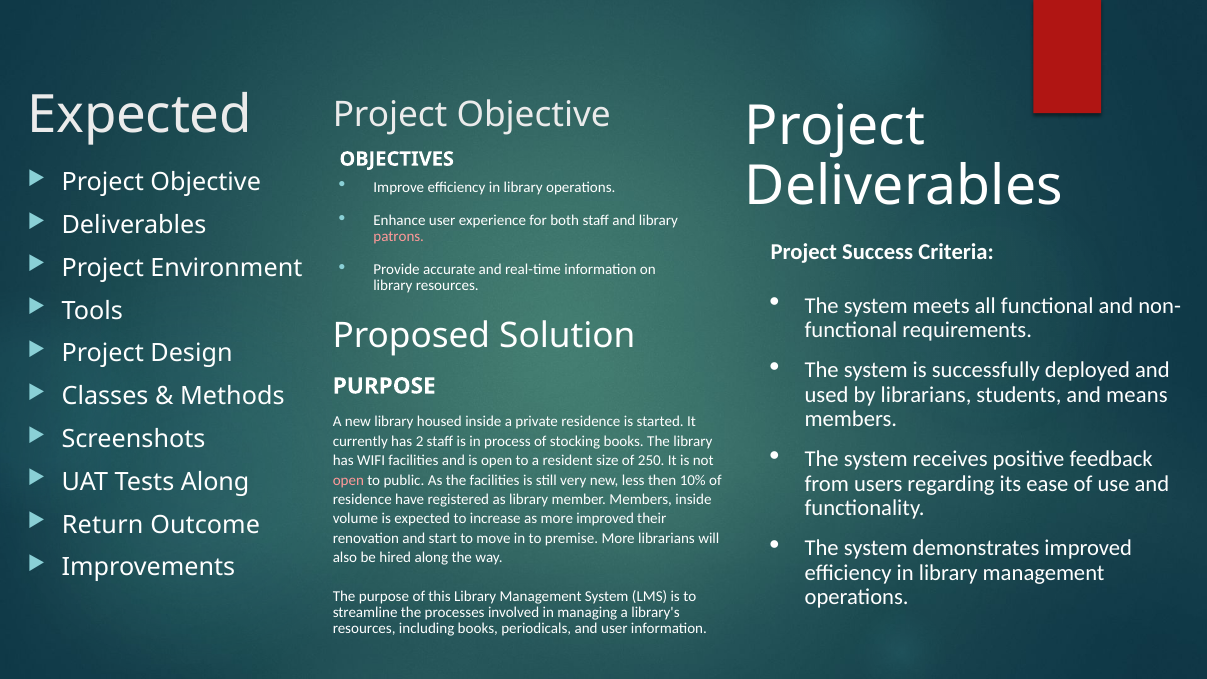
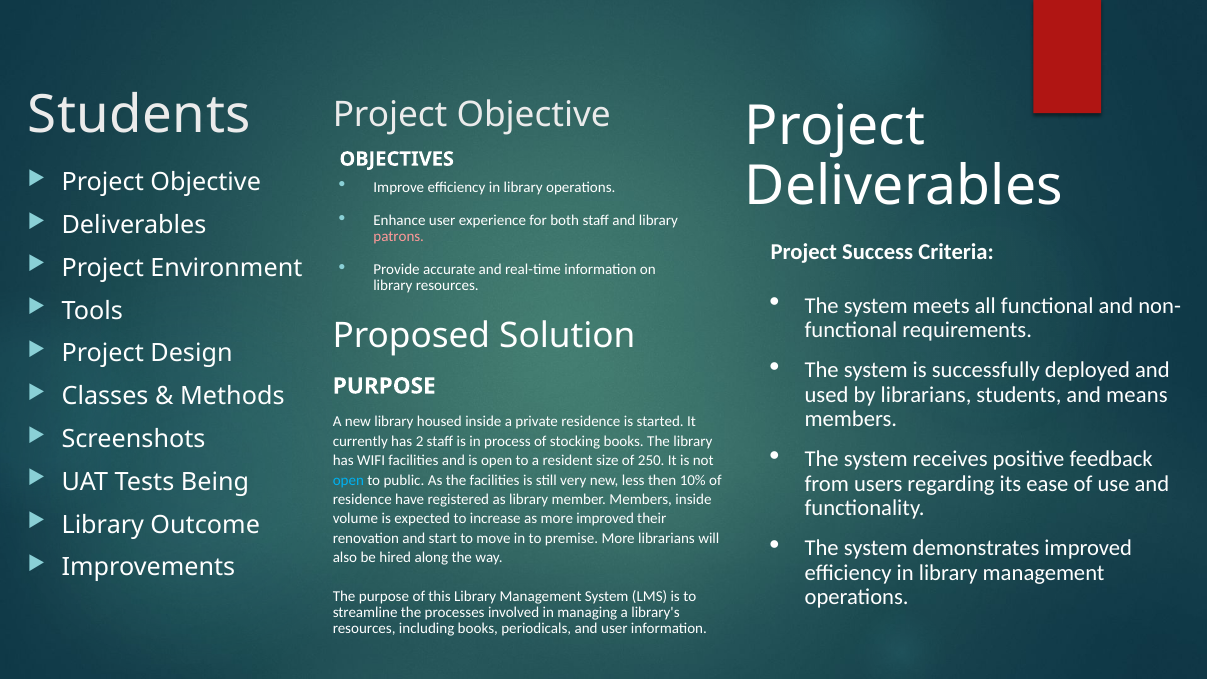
Expected at (140, 115): Expected -> Students
Tests Along: Along -> Being
open at (348, 480) colour: pink -> light blue
Return at (103, 525): Return -> Library
